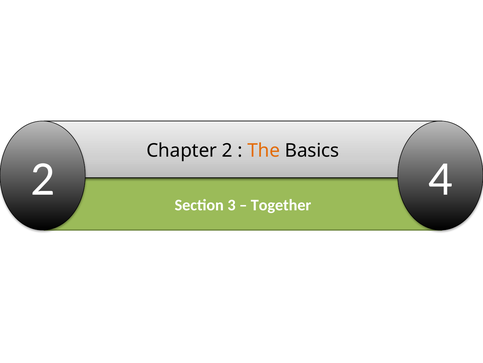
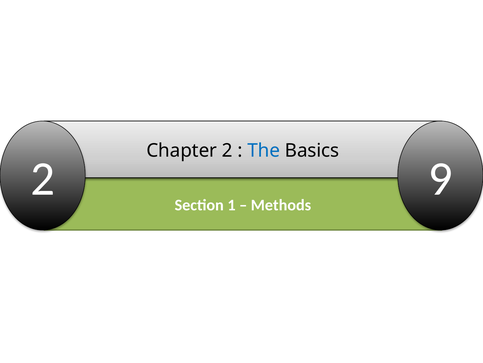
The colour: orange -> blue
4: 4 -> 9
3: 3 -> 1
Together: Together -> Methods
